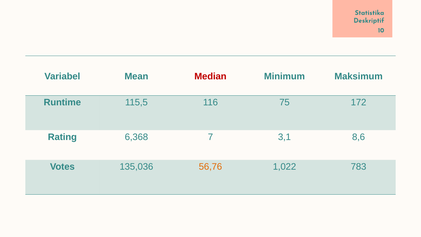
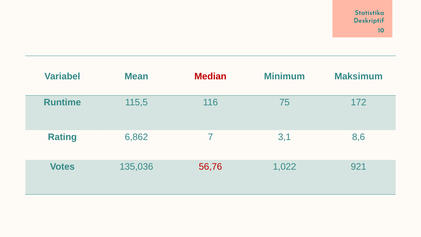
6,368: 6,368 -> 6,862
56,76 colour: orange -> red
783: 783 -> 921
